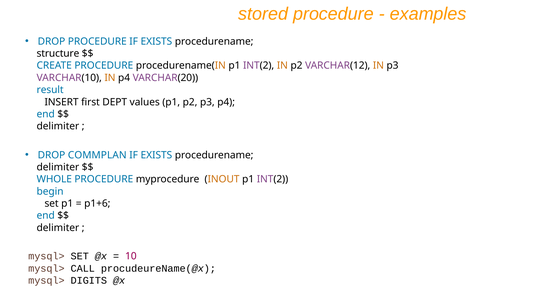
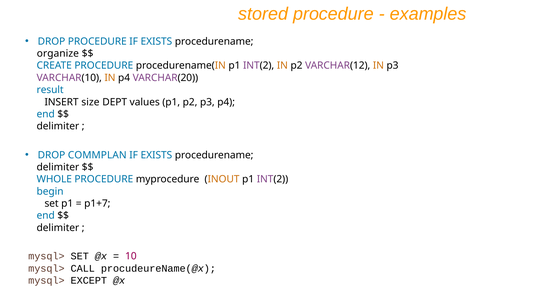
structure: structure -> organize
first: first -> size
p1+6: p1+6 -> p1+7
DIGITS: DIGITS -> EXCEPT
